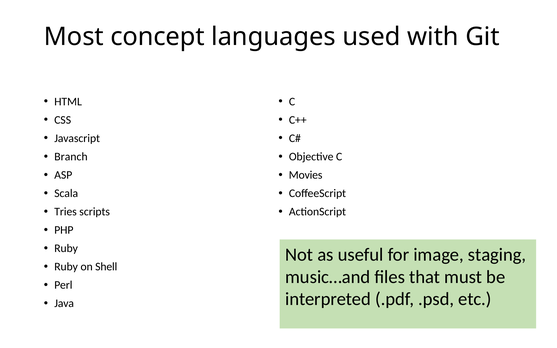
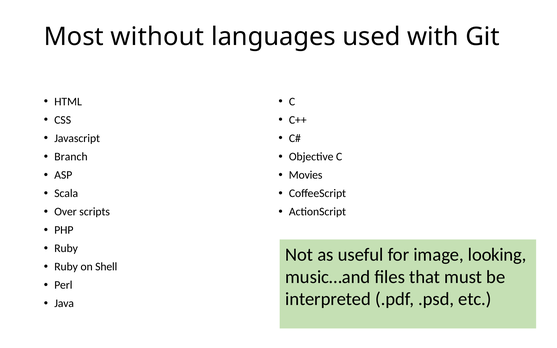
concept: concept -> without
Tries: Tries -> Over
staging: staging -> looking
